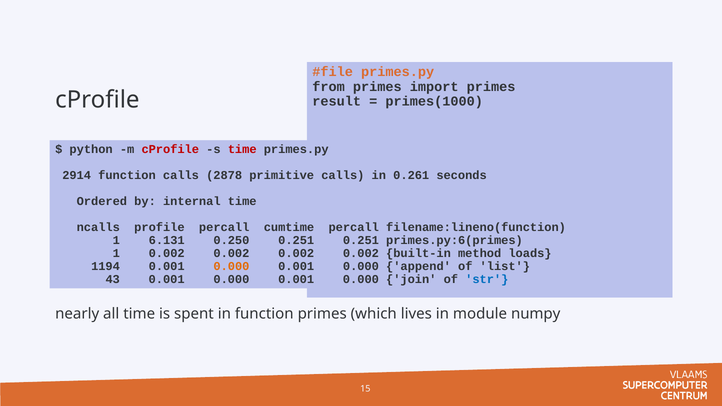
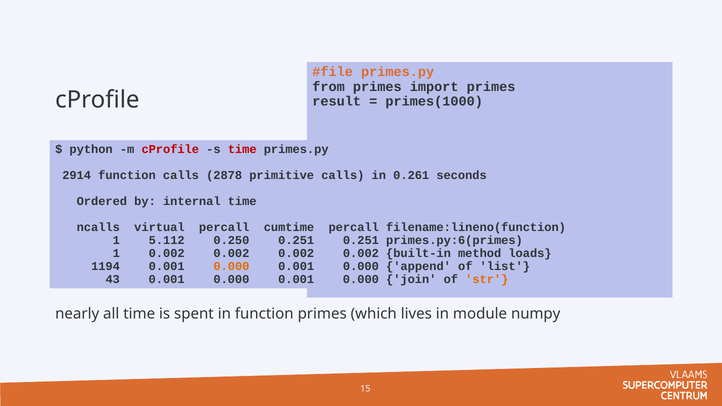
profile: profile -> virtual
6.131: 6.131 -> 5.112
str colour: blue -> orange
